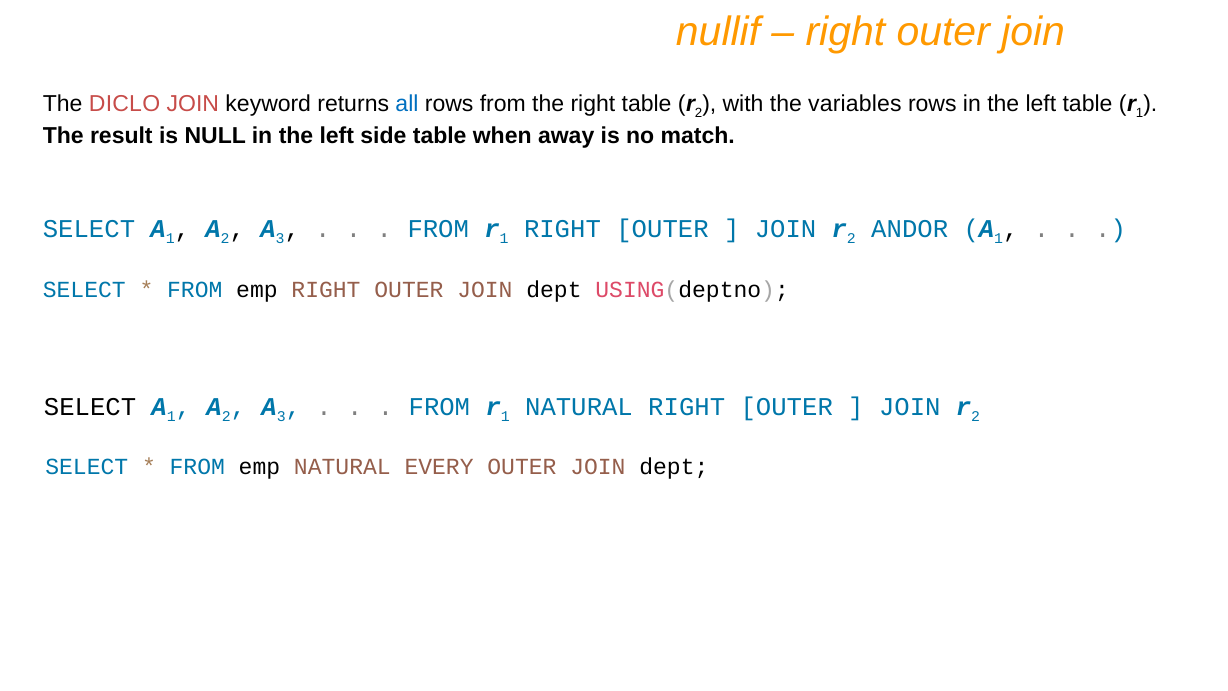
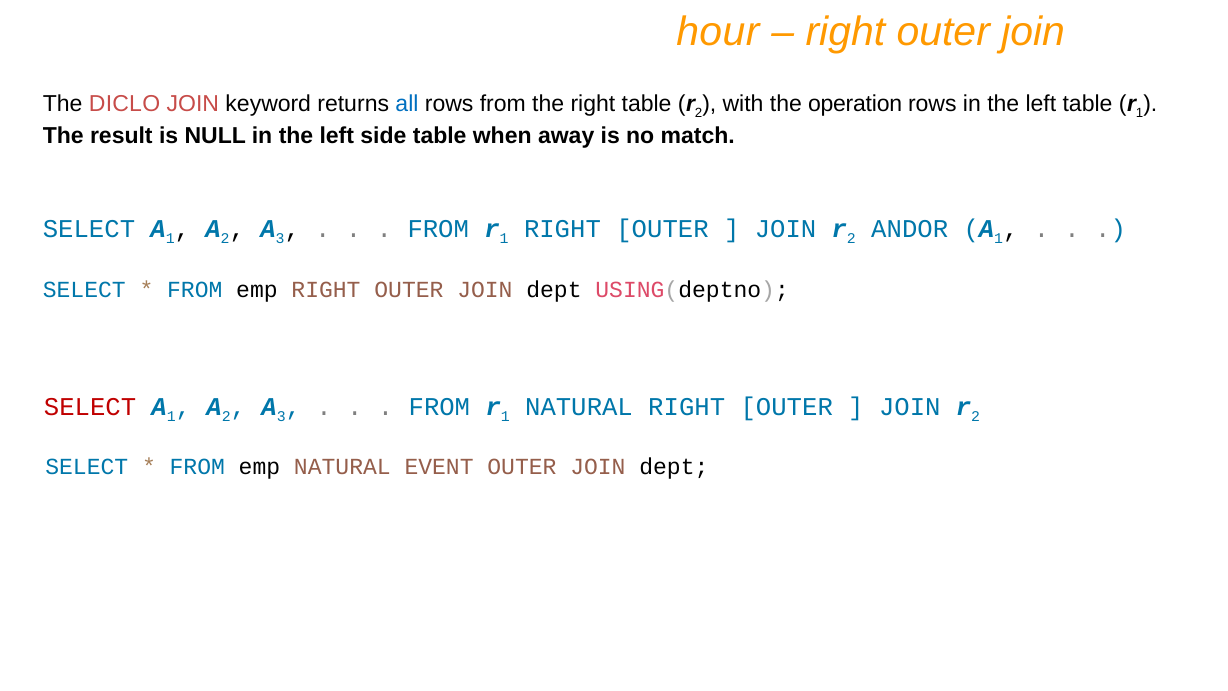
nullif: nullif -> hour
variables: variables -> operation
SELECT at (90, 407) colour: black -> red
EVERY: EVERY -> EVENT
